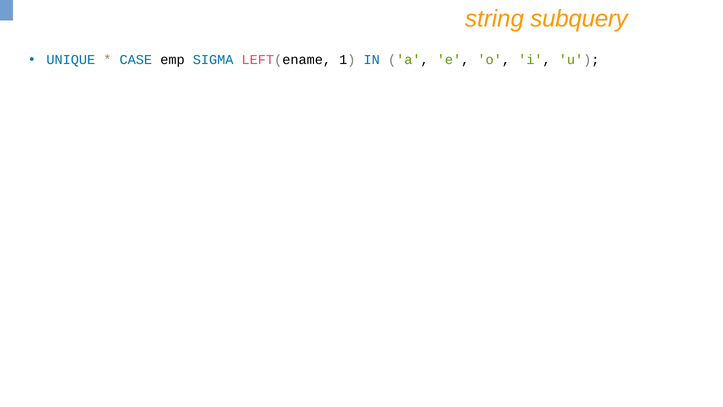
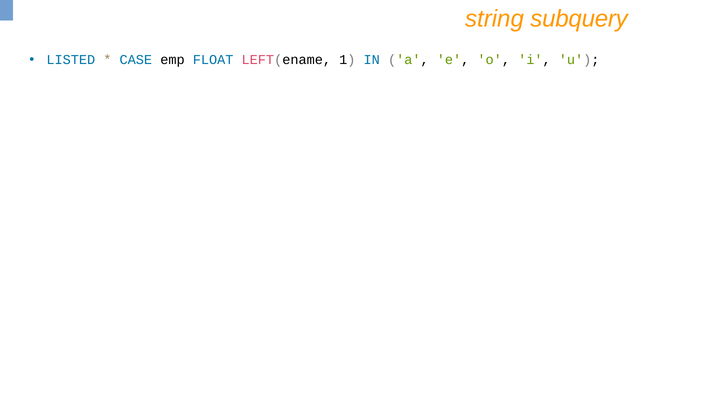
UNIQUE: UNIQUE -> LISTED
SIGMA: SIGMA -> FLOAT
